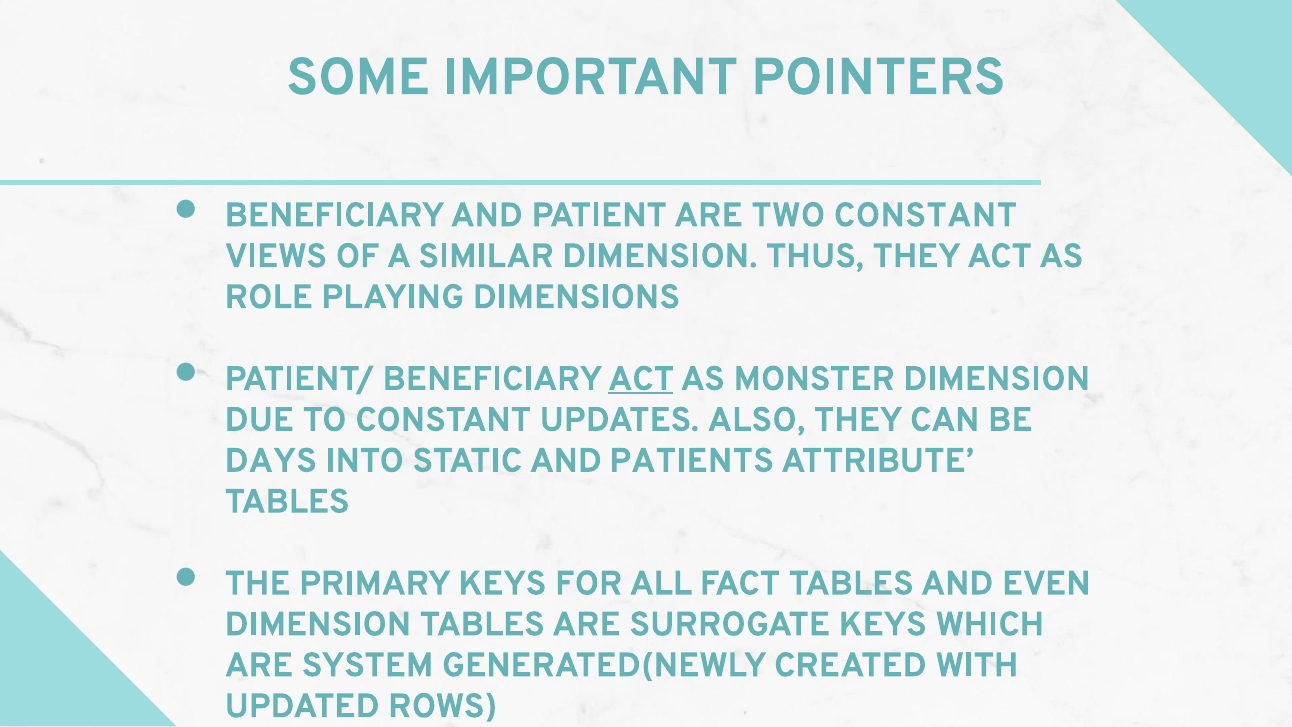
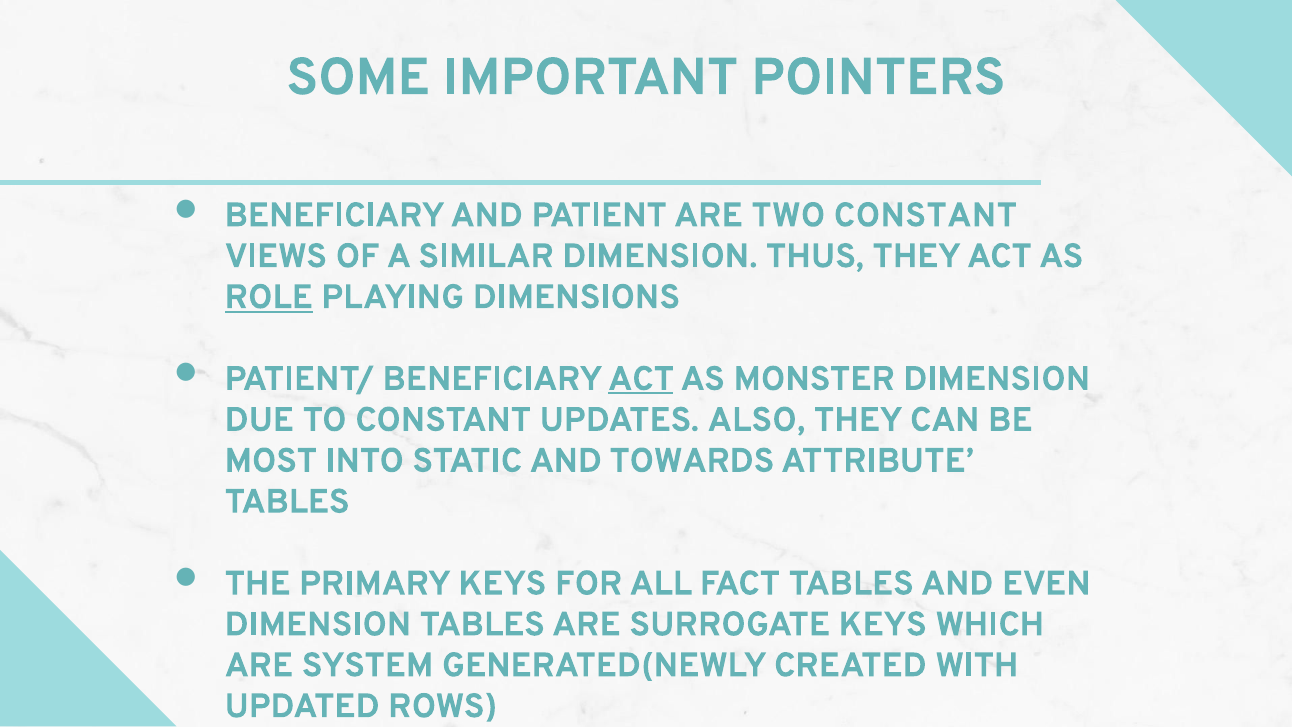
ROLE underline: none -> present
DAYS: DAYS -> MOST
PATIENTS: PATIENTS -> TOWARDS
